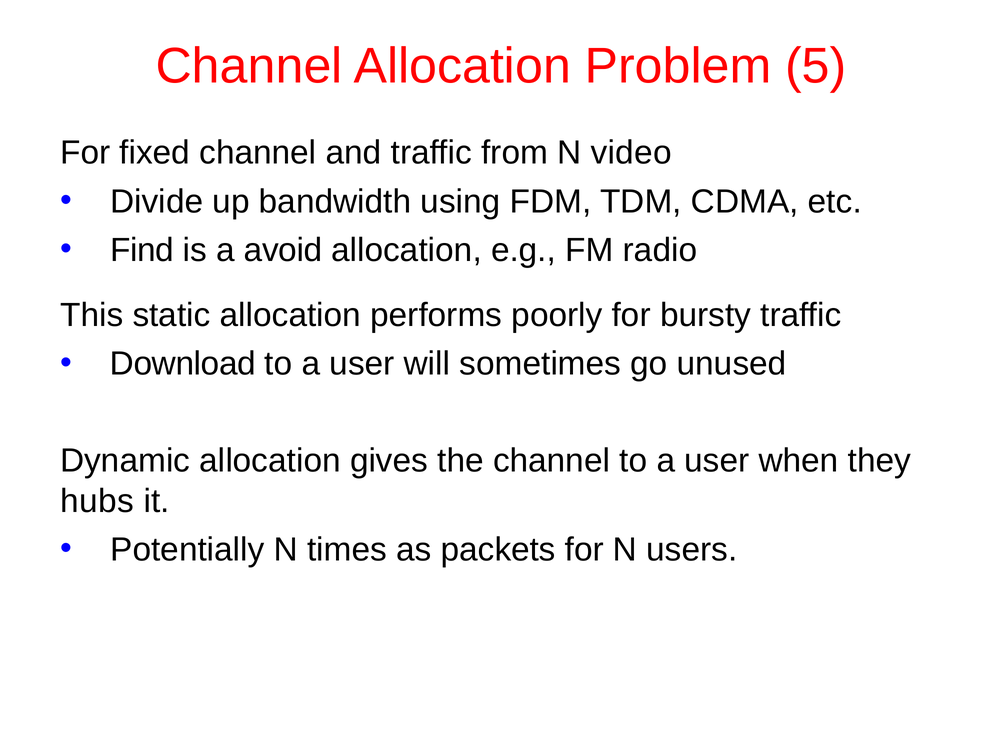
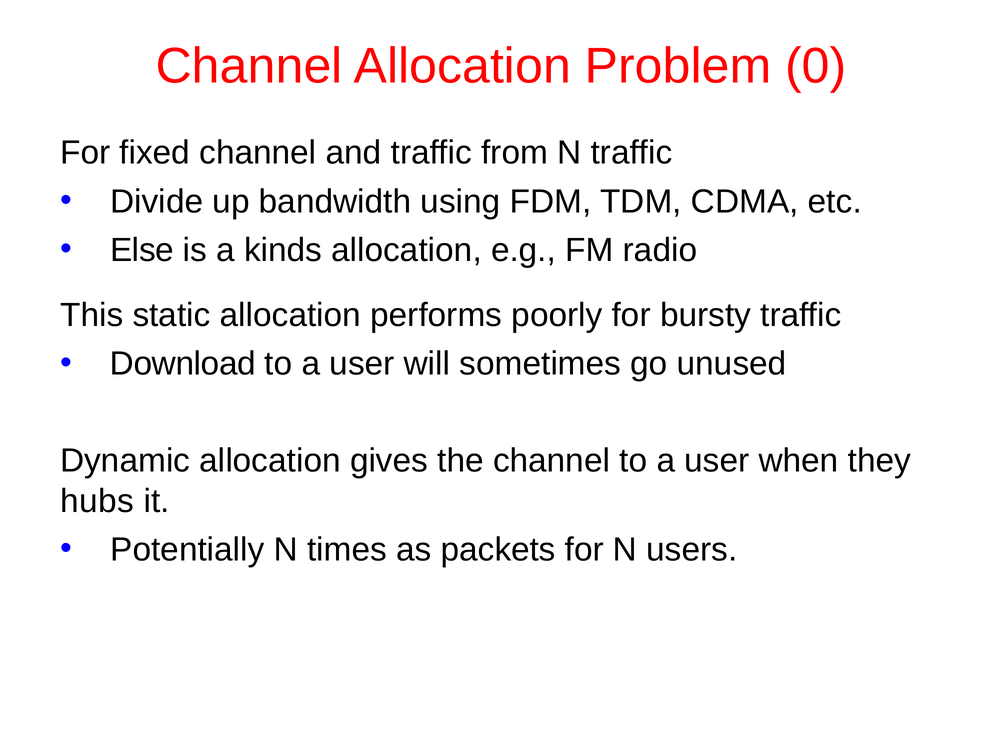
5: 5 -> 0
N video: video -> traffic
Find: Find -> Else
avoid: avoid -> kinds
